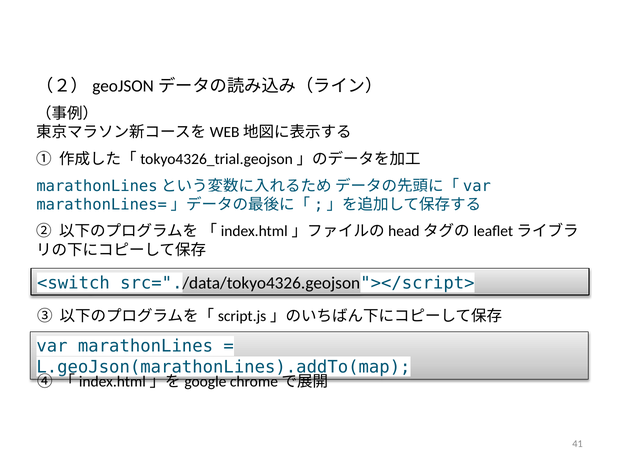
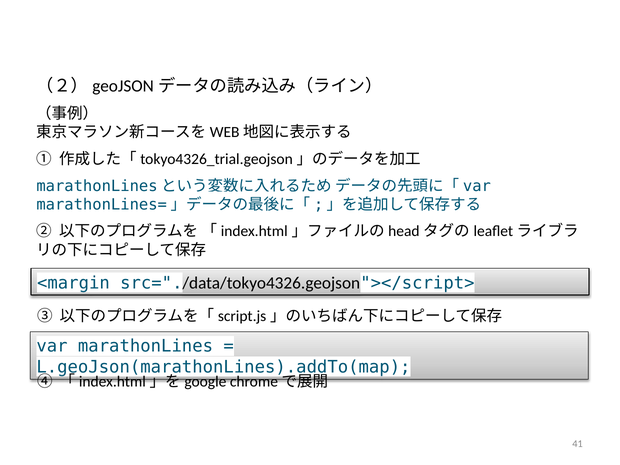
<switch: <switch -> <margin
